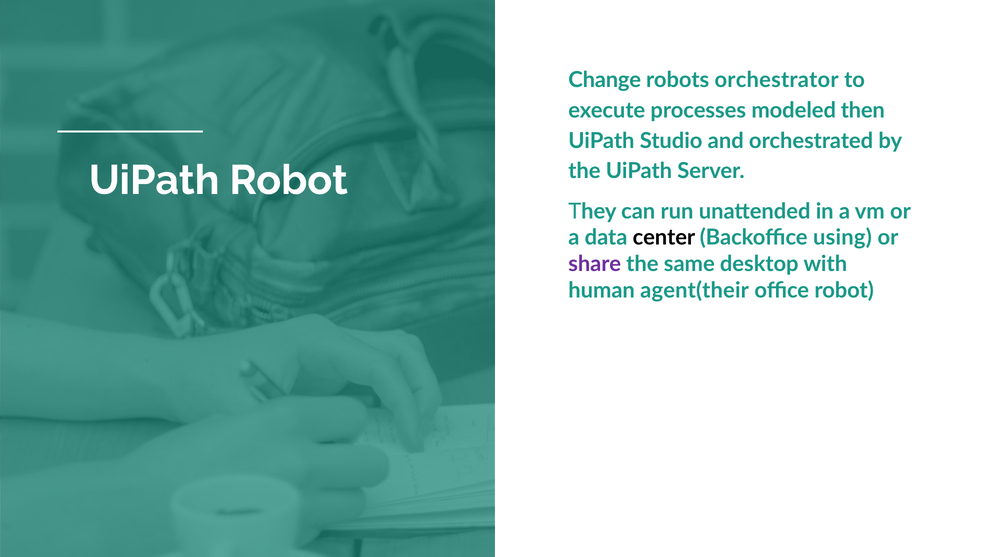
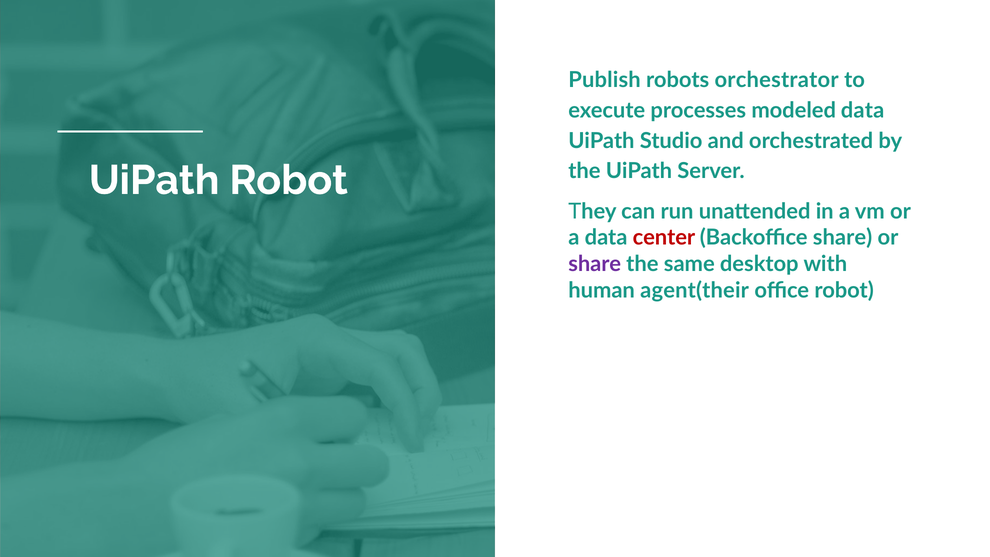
Change: Change -> Publish
modeled then: then -> data
center colour: black -> red
Backoffice using: using -> share
